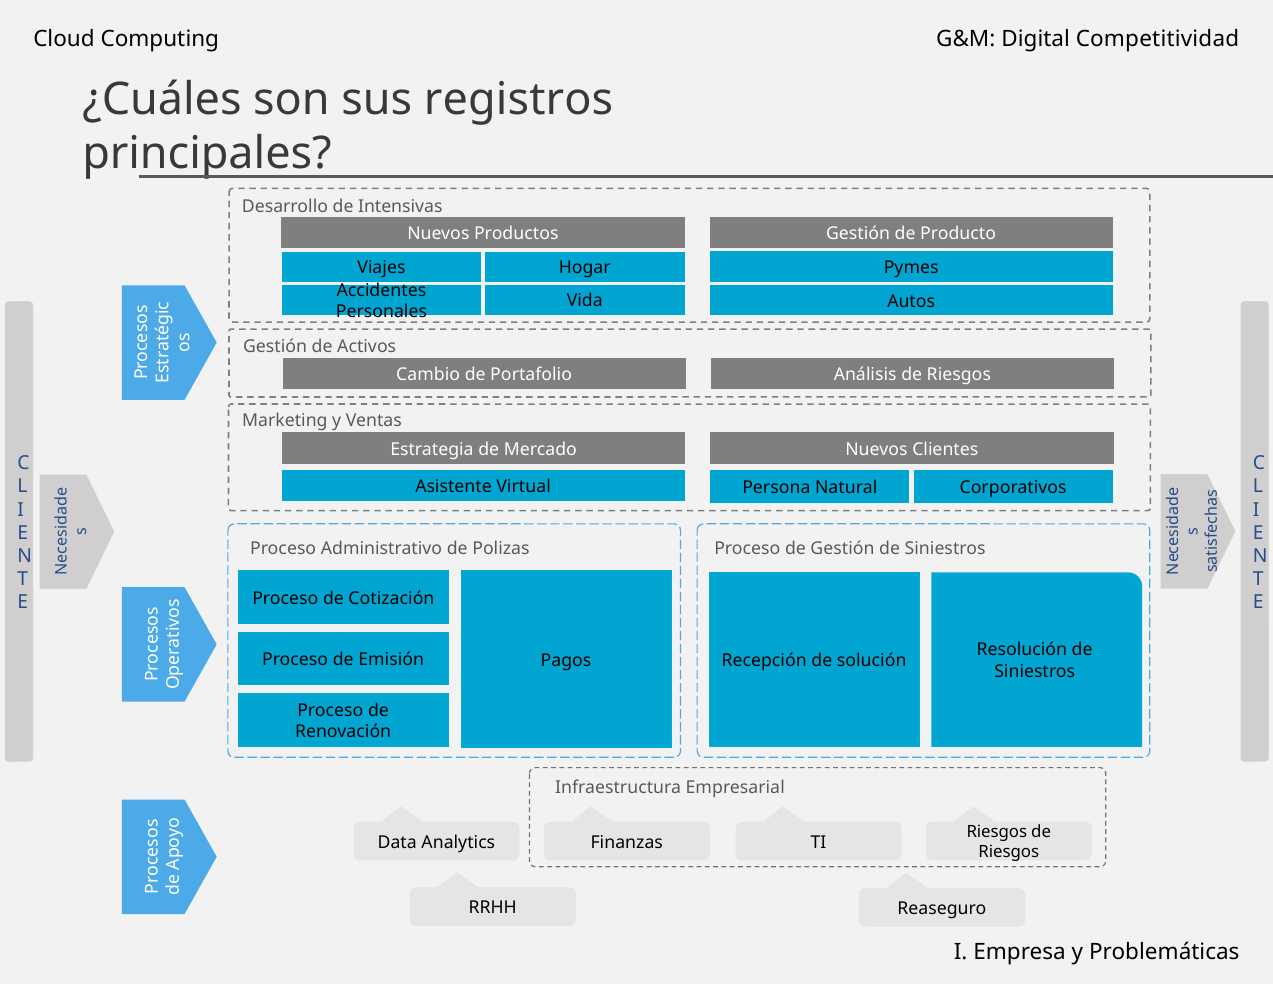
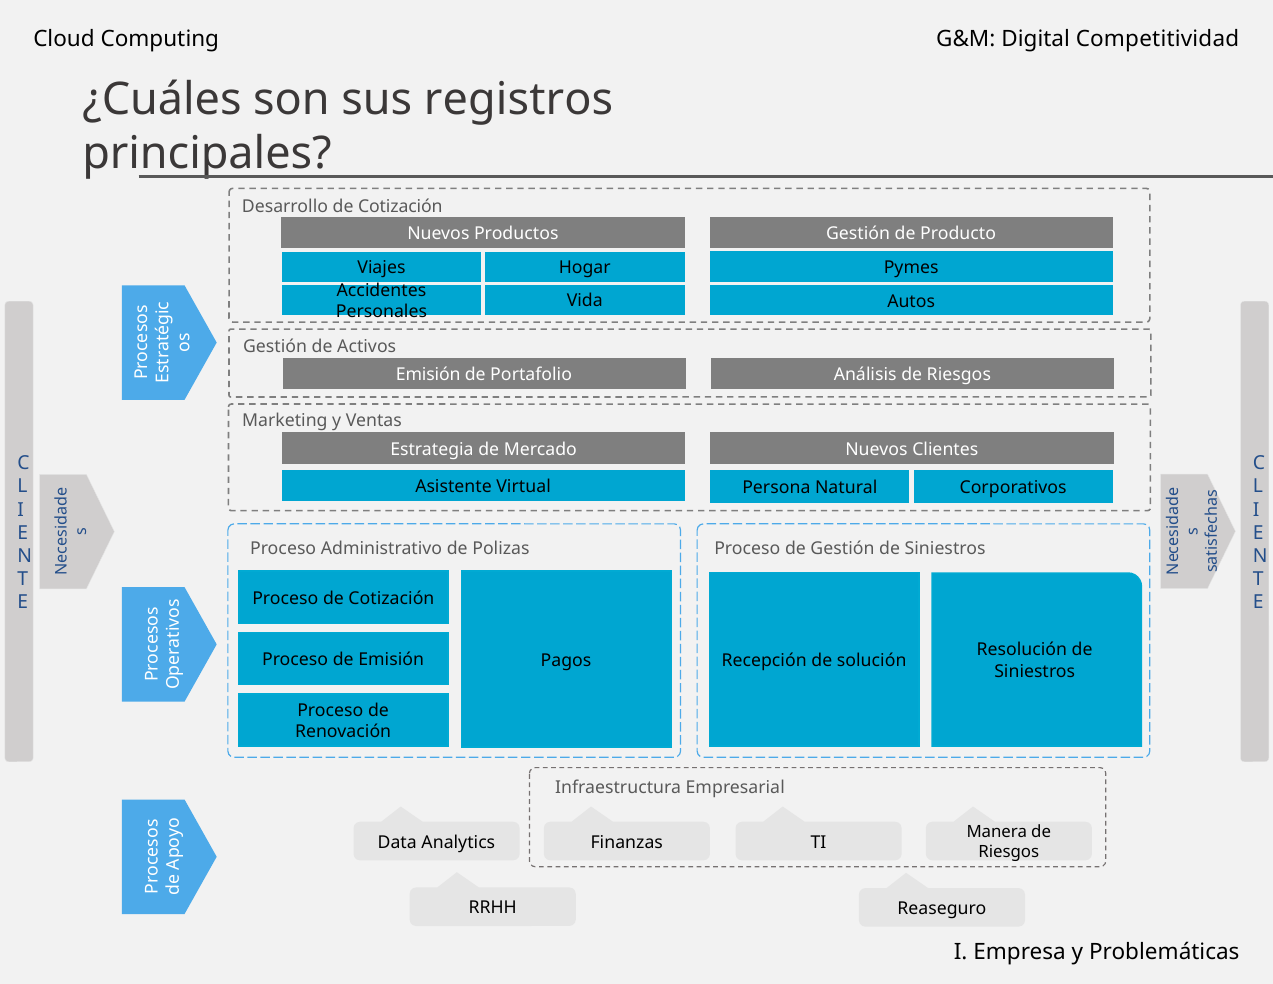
Desarrollo de Intensivas: Intensivas -> Cotización
Cambio at (428, 375): Cambio -> Emisión
Riesgos at (997, 832): Riesgos -> Manera
